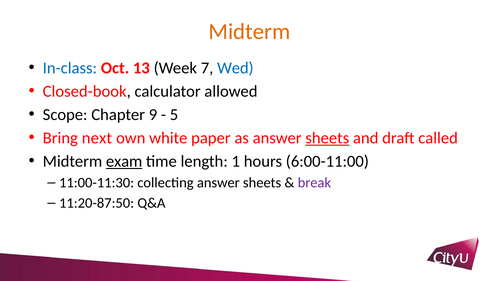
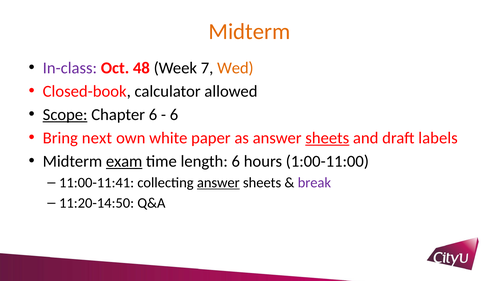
In-class colour: blue -> purple
13: 13 -> 48
Wed colour: blue -> orange
Scope underline: none -> present
Chapter 9: 9 -> 6
5 at (174, 114): 5 -> 6
called: called -> labels
length 1: 1 -> 6
6:00-11:00: 6:00-11:00 -> 1:00-11:00
11:00-11:30: 11:00-11:30 -> 11:00-11:41
answer at (218, 183) underline: none -> present
11:20-87:50: 11:20-87:50 -> 11:20-14:50
